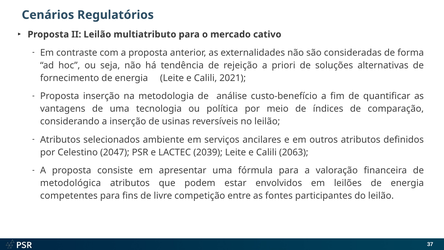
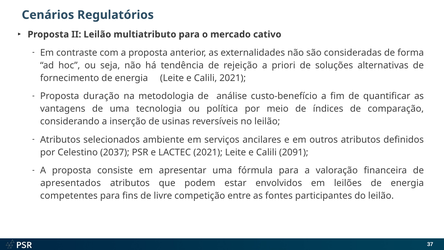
Proposta inserção: inserção -> duração
2047: 2047 -> 2037
LACTEC 2039: 2039 -> 2021
2063: 2063 -> 2091
metodológica: metodológica -> apresentados
